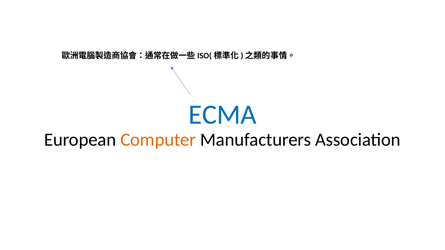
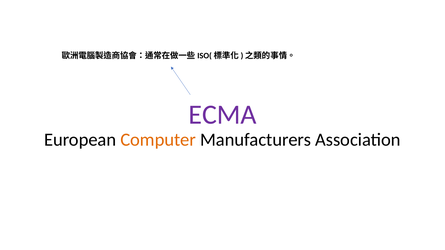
ECMA colour: blue -> purple
